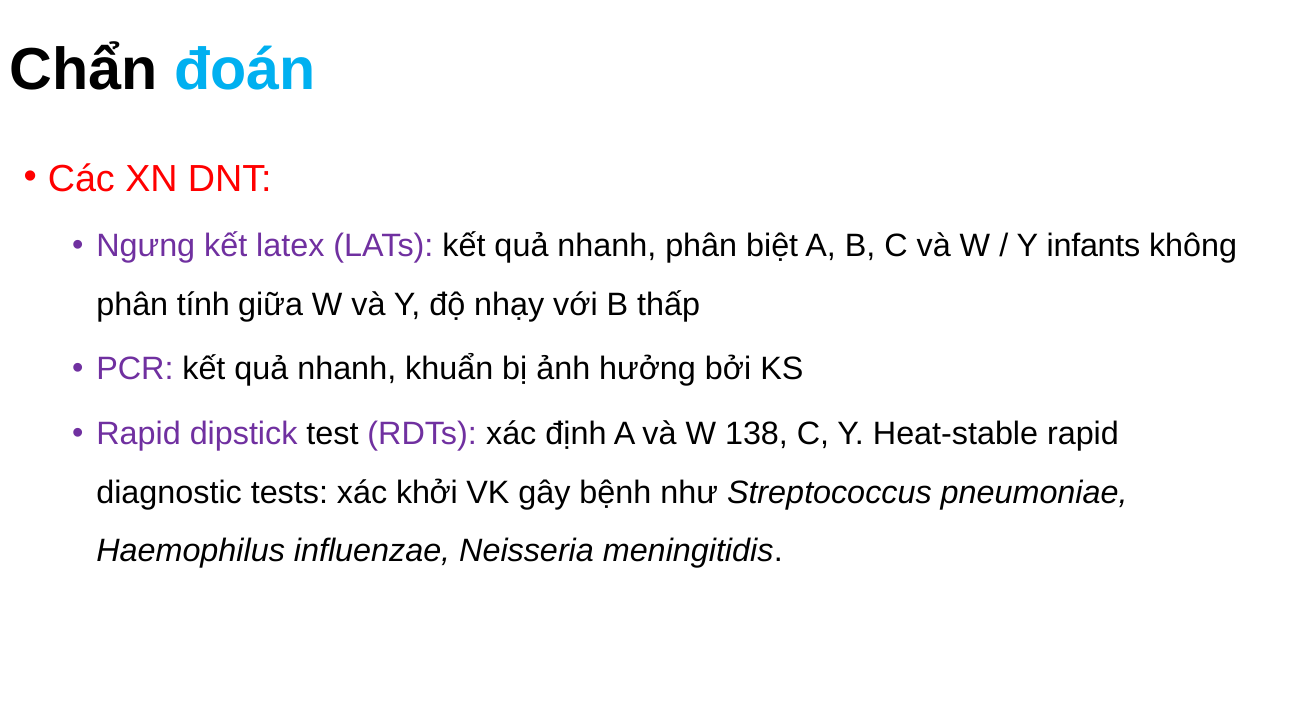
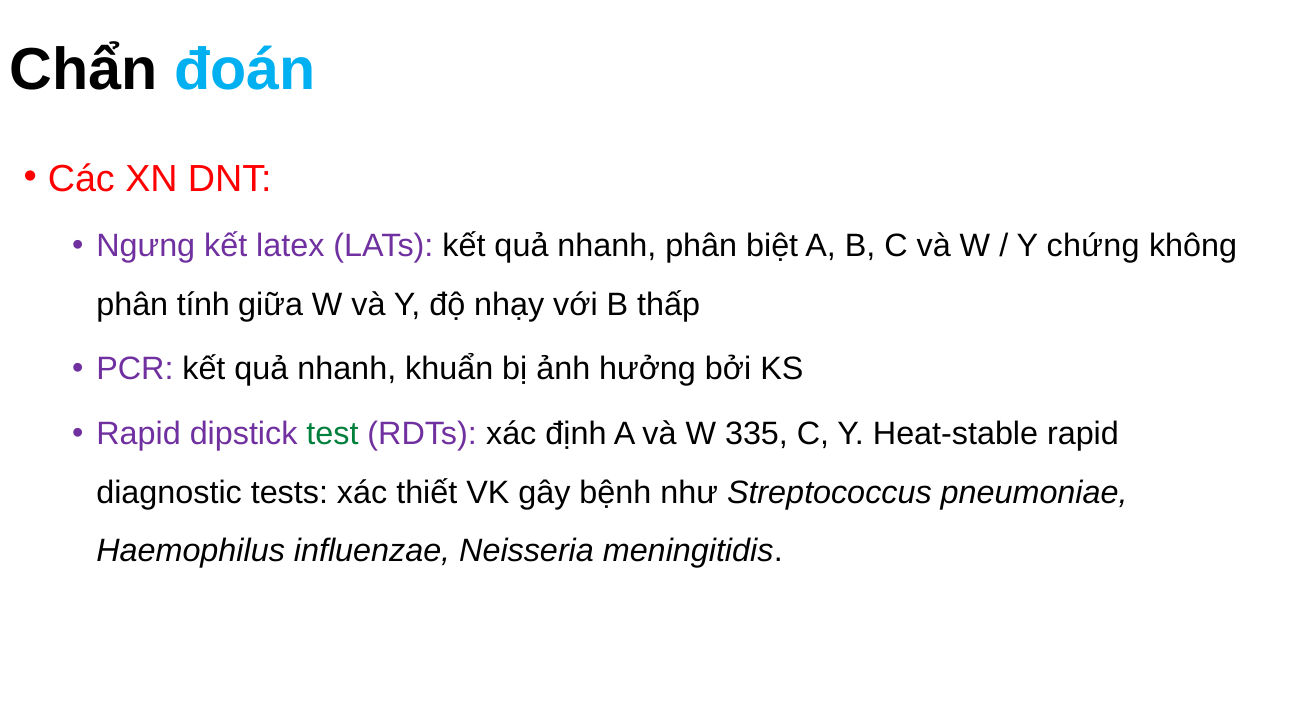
infants: infants -> chứng
test colour: black -> green
138: 138 -> 335
khởi: khởi -> thiết
